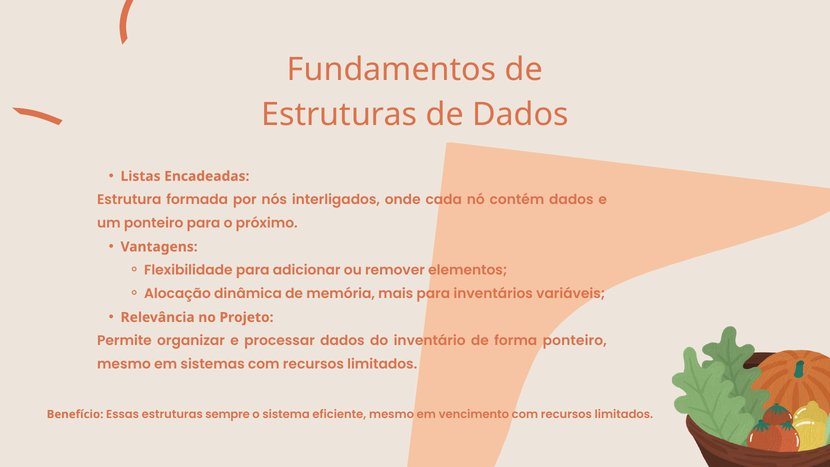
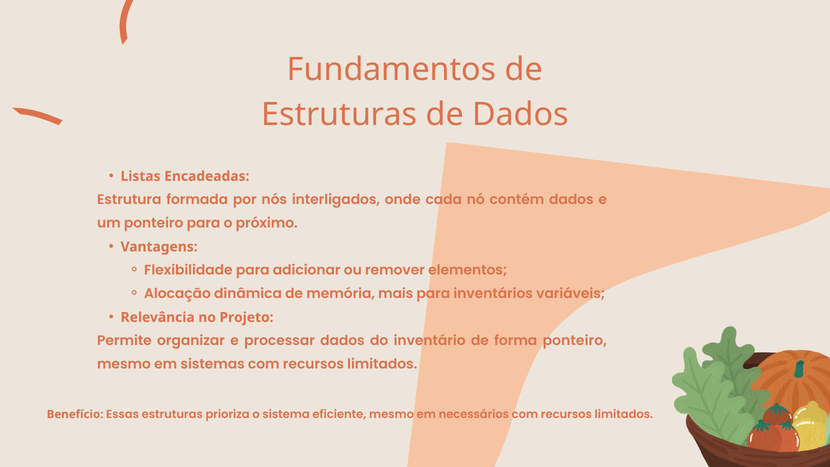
sempre: sempre -> prioriza
vencimento: vencimento -> necessários
